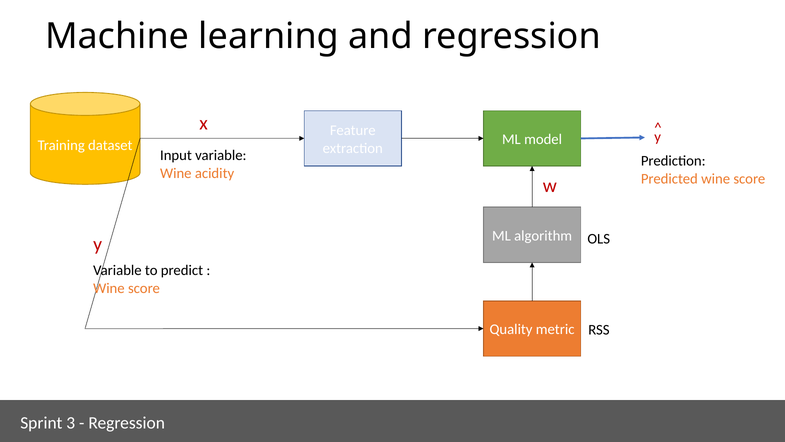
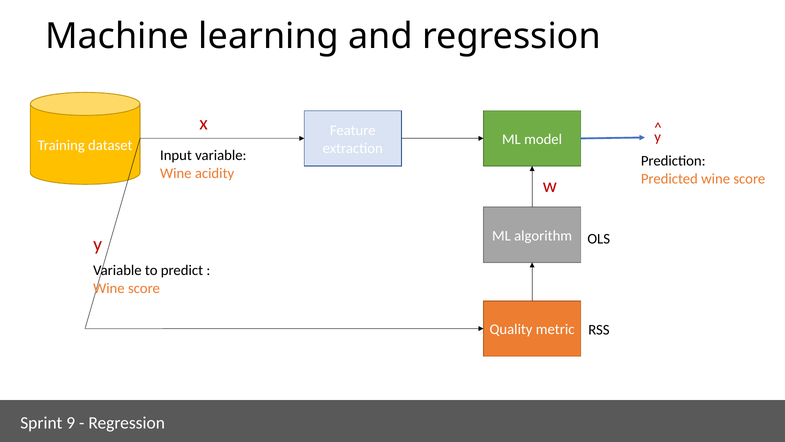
3: 3 -> 9
